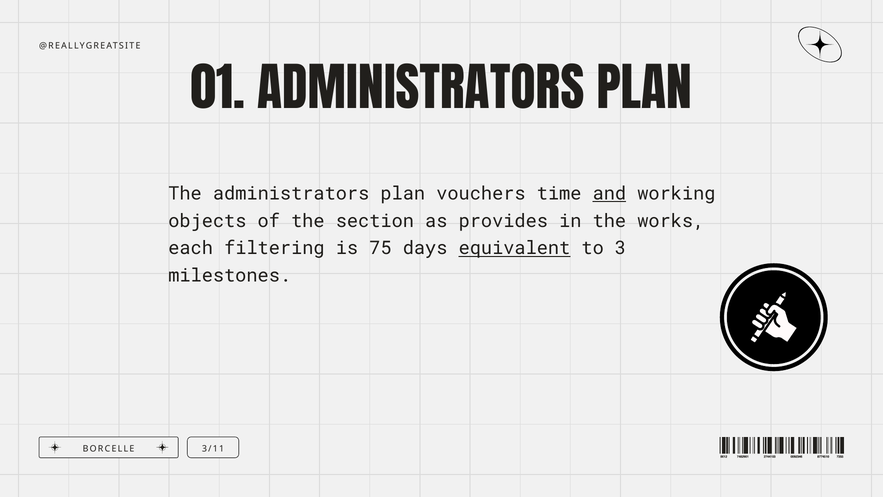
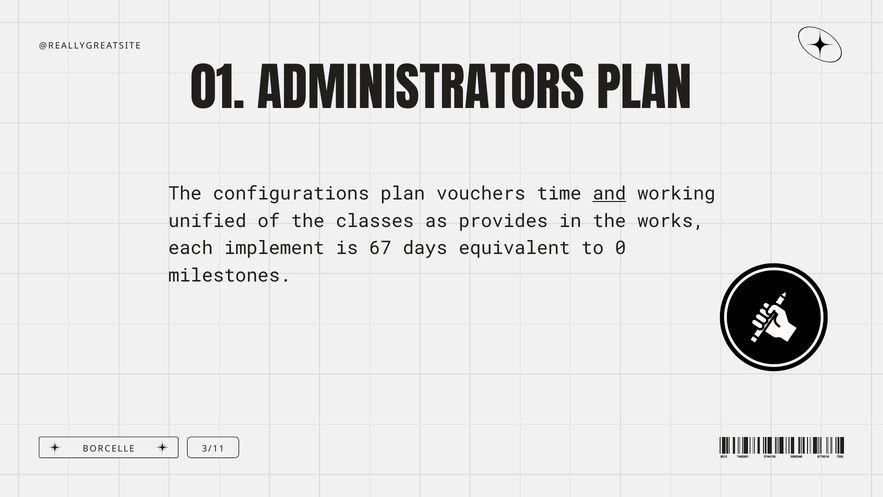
The administrators: administrators -> configurations
objects: objects -> unified
section: section -> classes
filtering: filtering -> implement
75: 75 -> 67
equivalent underline: present -> none
3: 3 -> 0
